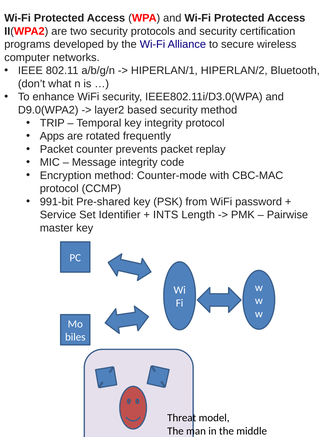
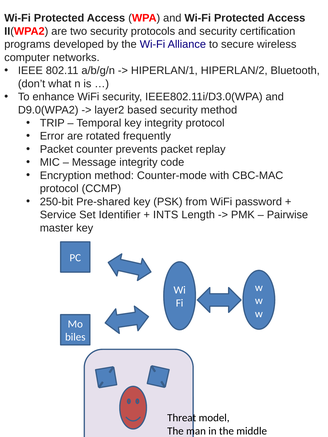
Apps: Apps -> Error
991-bit: 991-bit -> 250-bit
